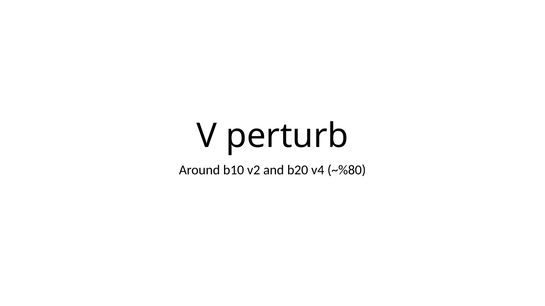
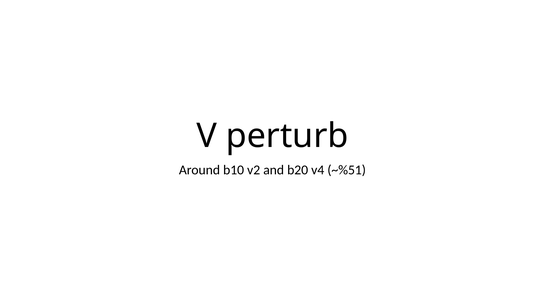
~%80: ~%80 -> ~%51
